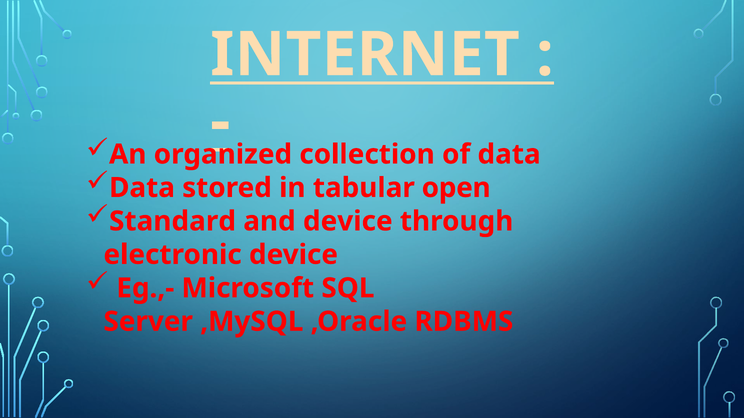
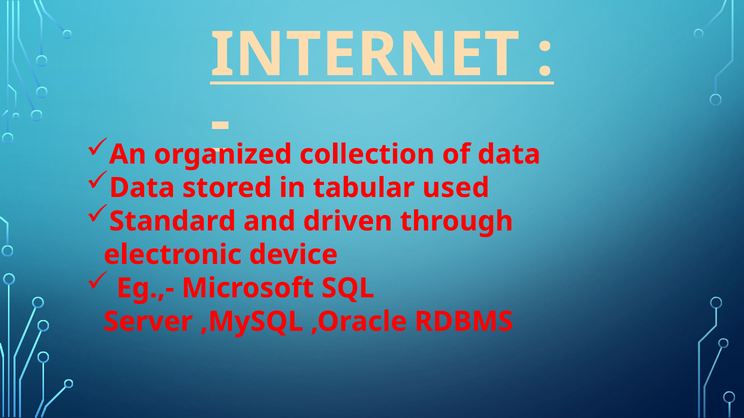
open: open -> used
and device: device -> driven
